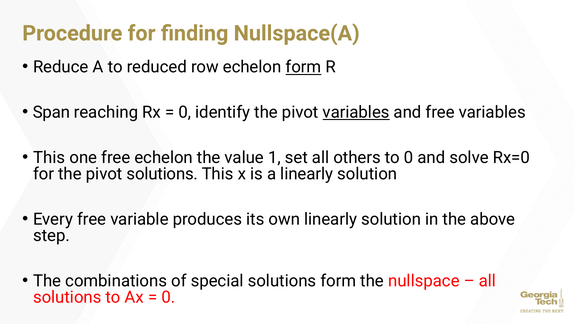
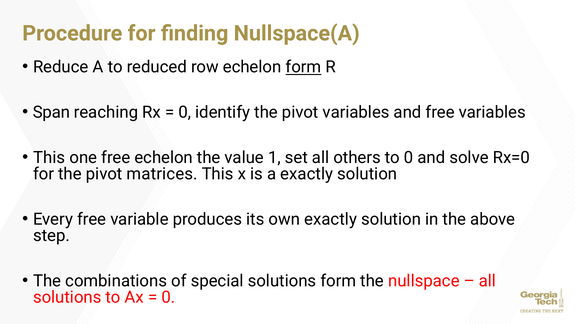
variables at (356, 112) underline: present -> none
pivot solutions: solutions -> matrices
a linearly: linearly -> exactly
own linearly: linearly -> exactly
